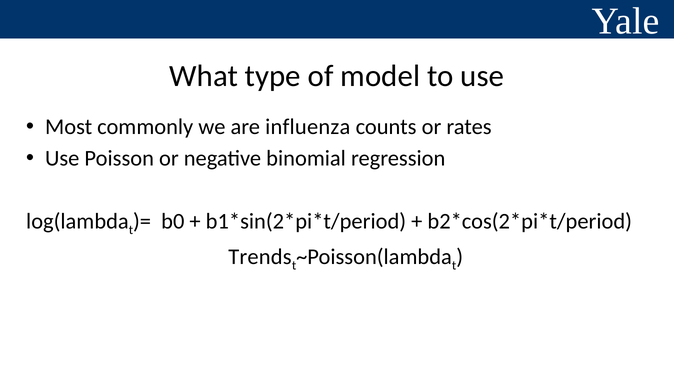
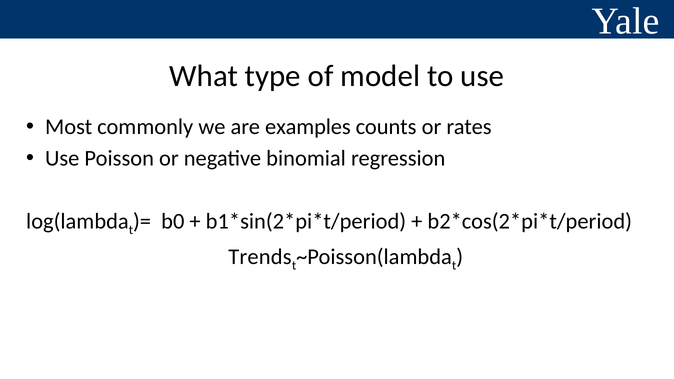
influenza: influenza -> examples
